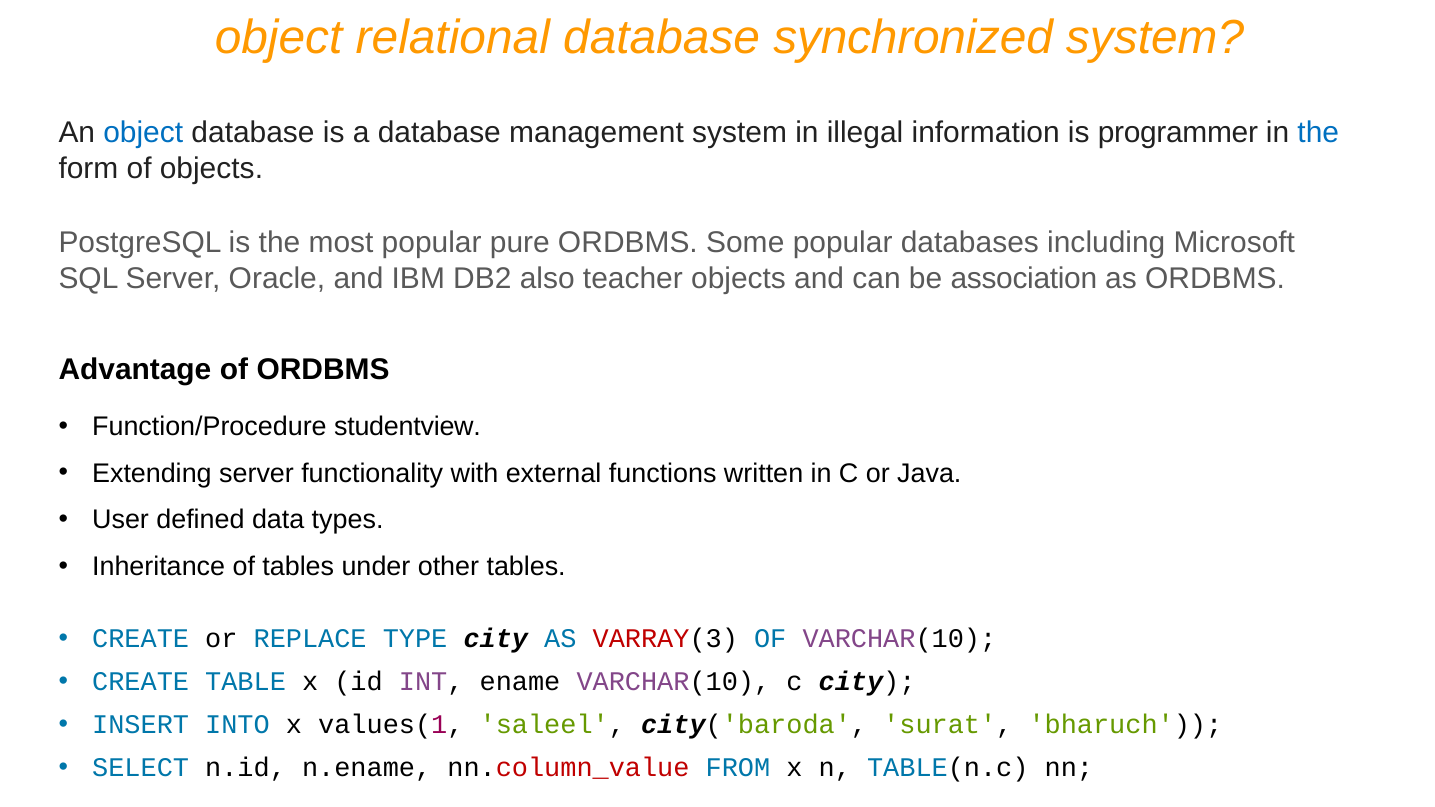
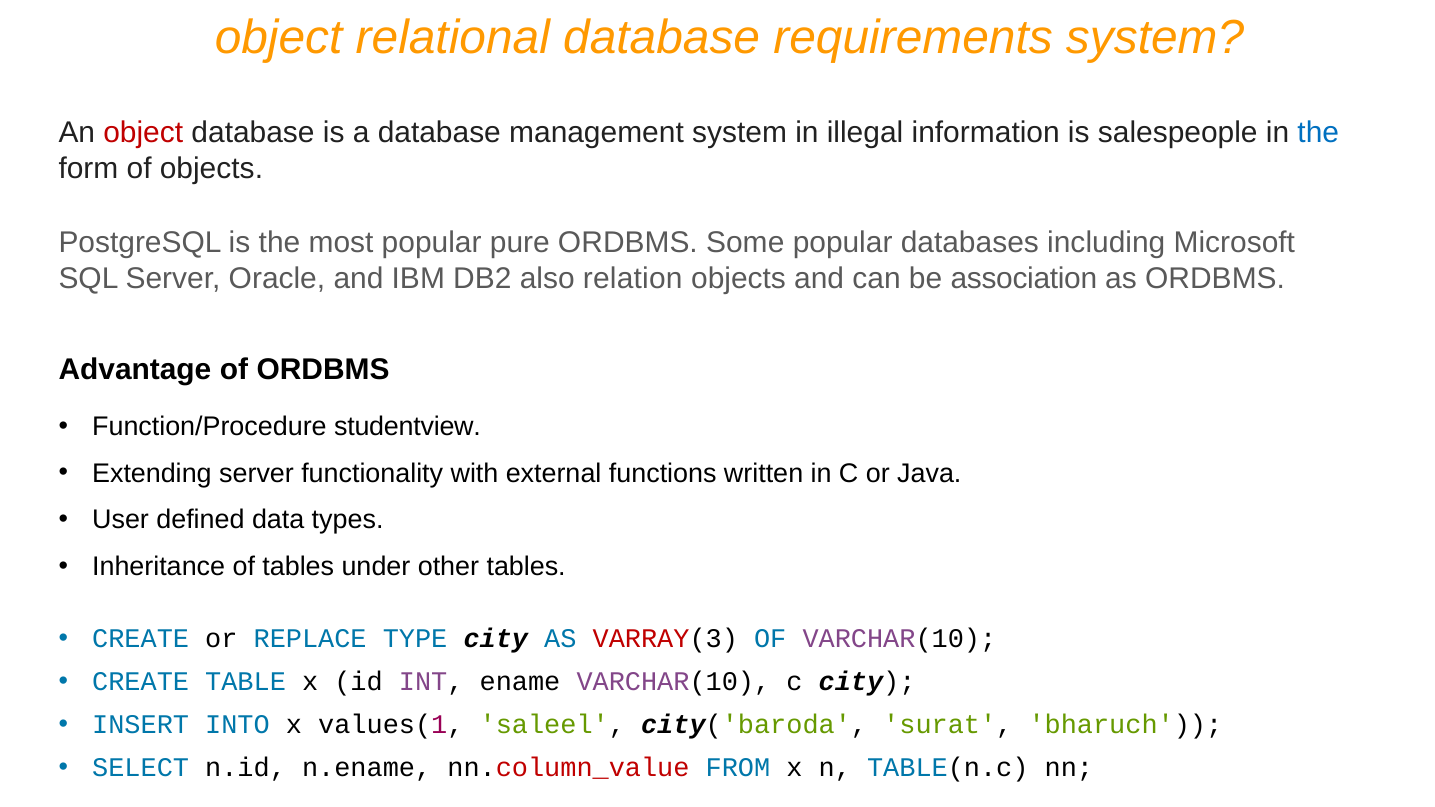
synchronized: synchronized -> requirements
object at (143, 133) colour: blue -> red
programmer: programmer -> salespeople
teacher: teacher -> relation
